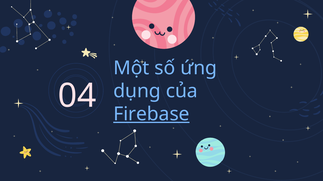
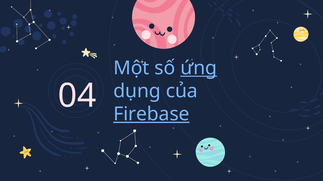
ứng underline: none -> present
